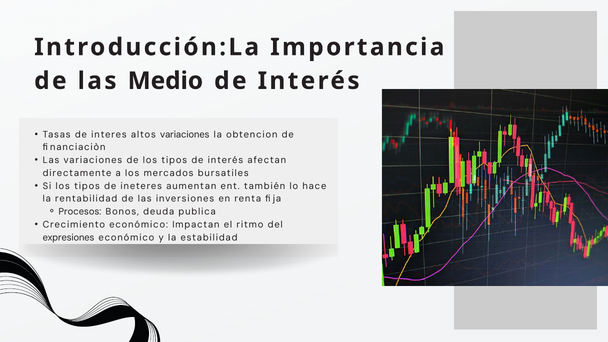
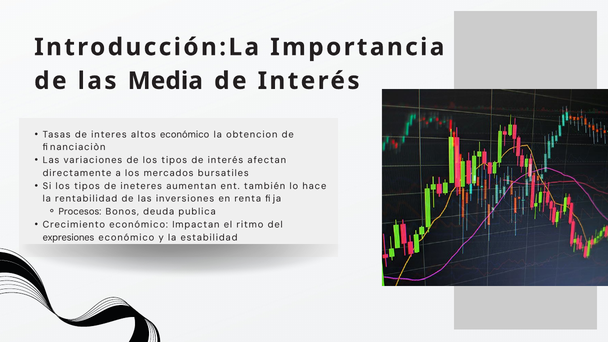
Medio: Medio -> Media
altos variaciones: variaciones -> económico
